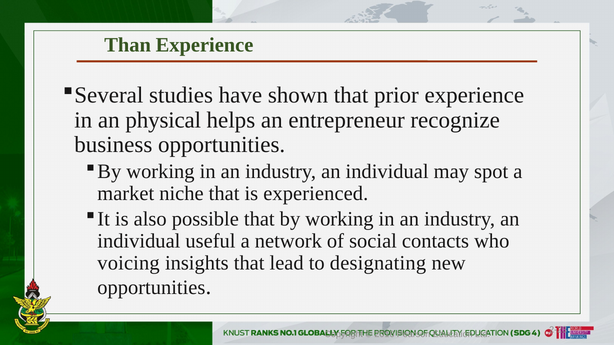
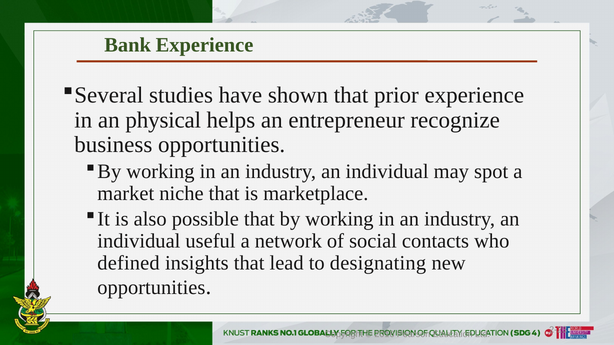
Than: Than -> Bank
experienced: experienced -> marketplace
voicing: voicing -> defined
